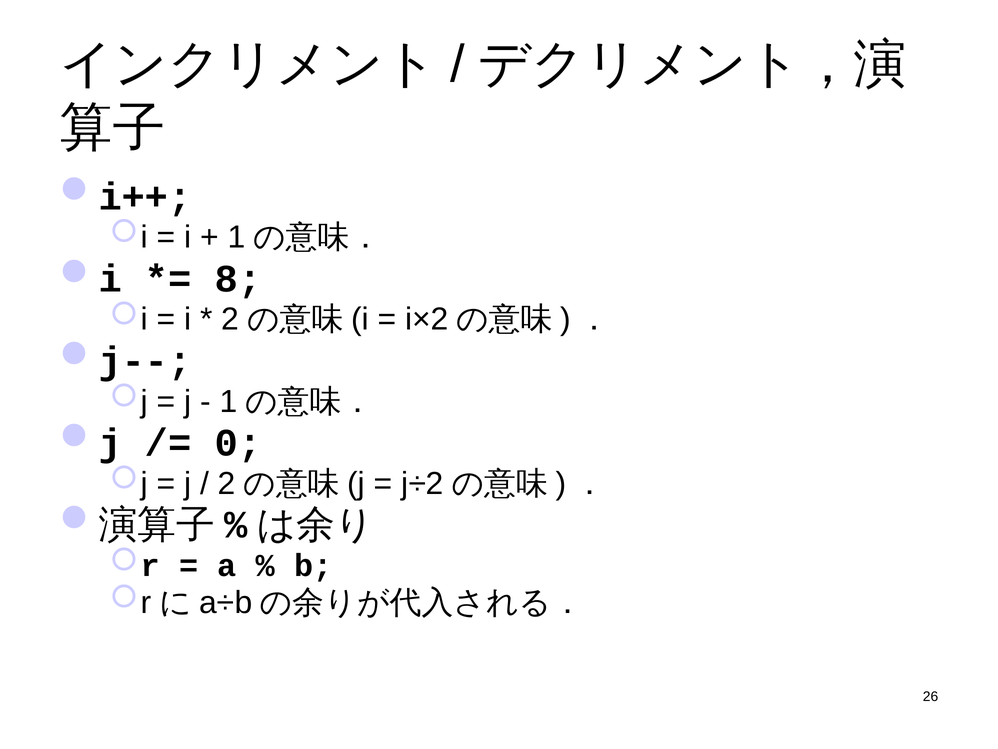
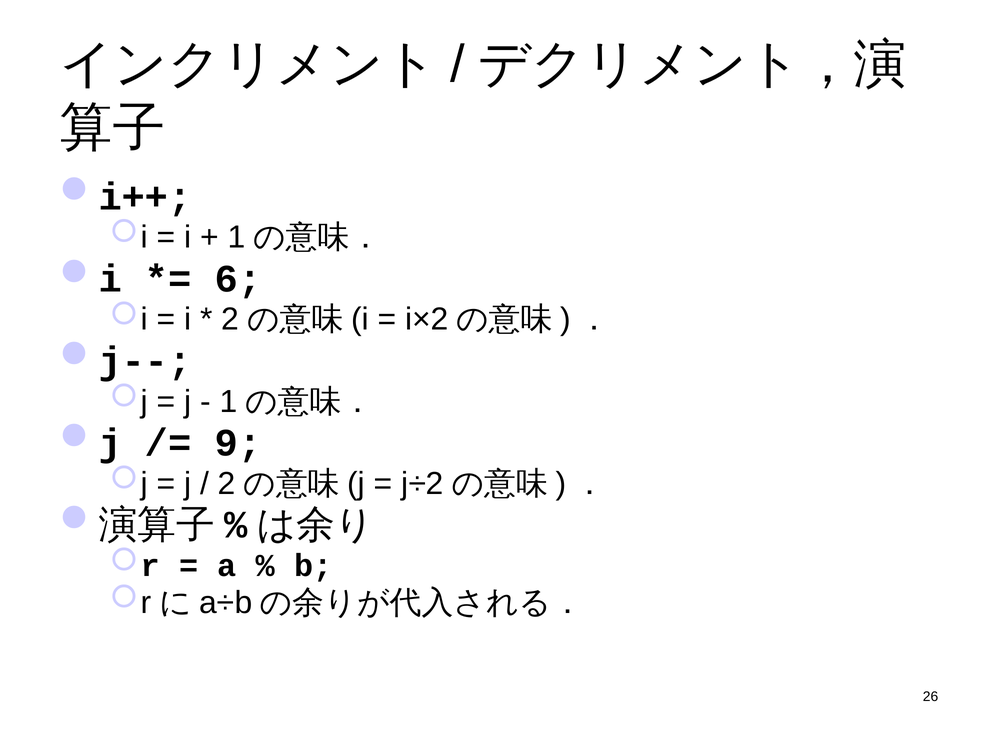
8: 8 -> 6
0: 0 -> 9
